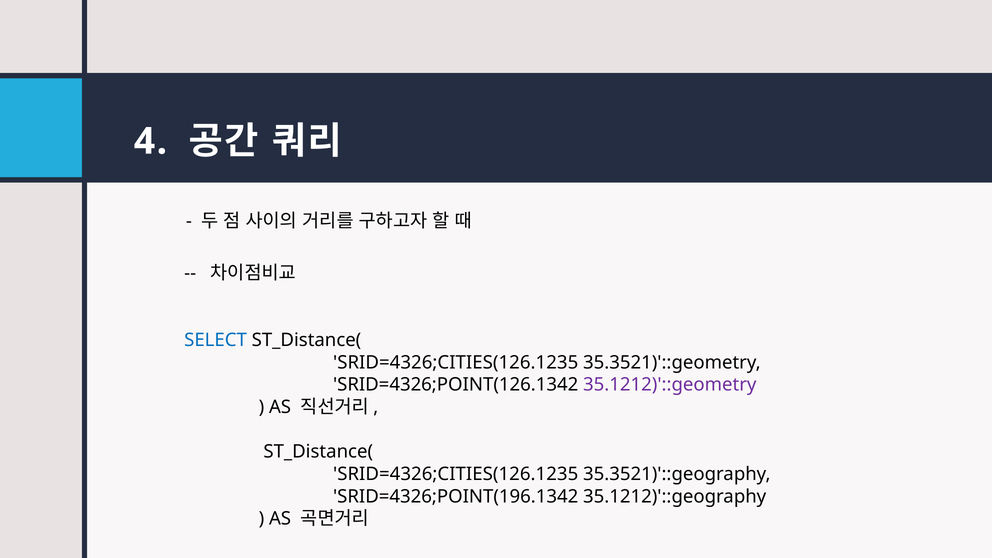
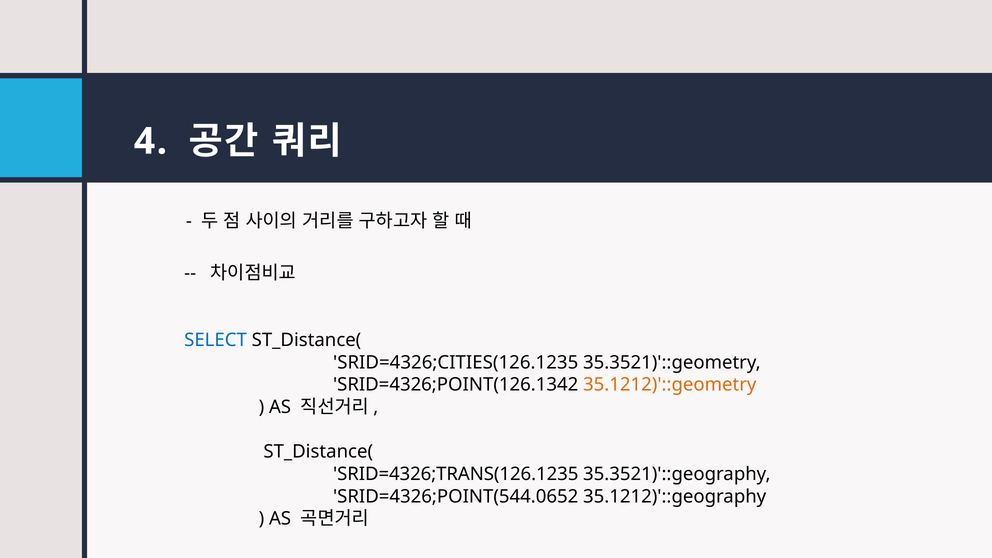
35.1212)'::geometry colour: purple -> orange
SRID=4326;CITIES(126.1235 at (456, 474): SRID=4326;CITIES(126.1235 -> SRID=4326;TRANS(126.1235
SRID=4326;POINT(196.1342: SRID=4326;POINT(196.1342 -> SRID=4326;POINT(544.0652
